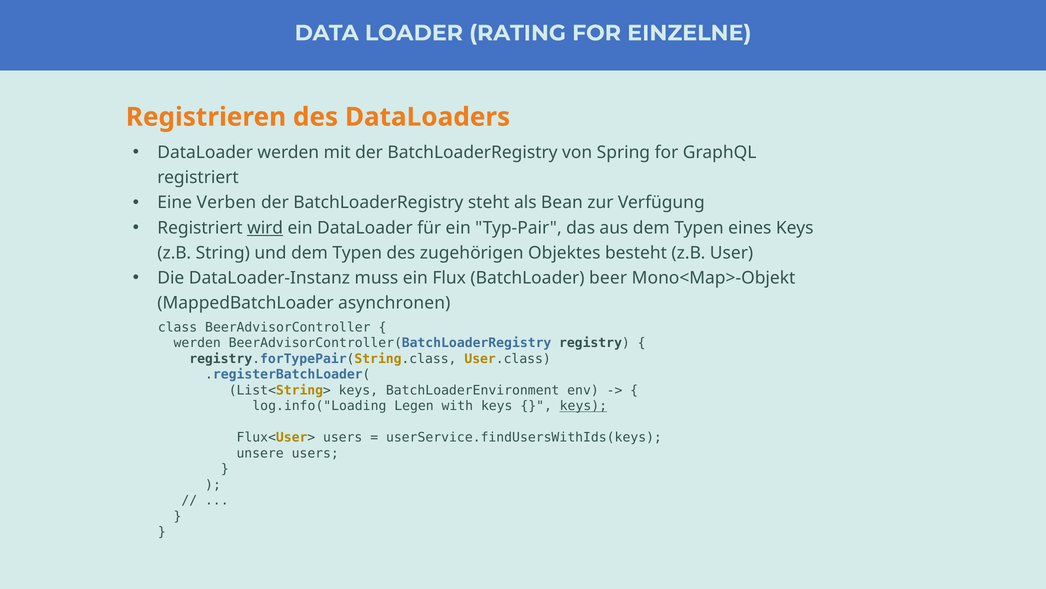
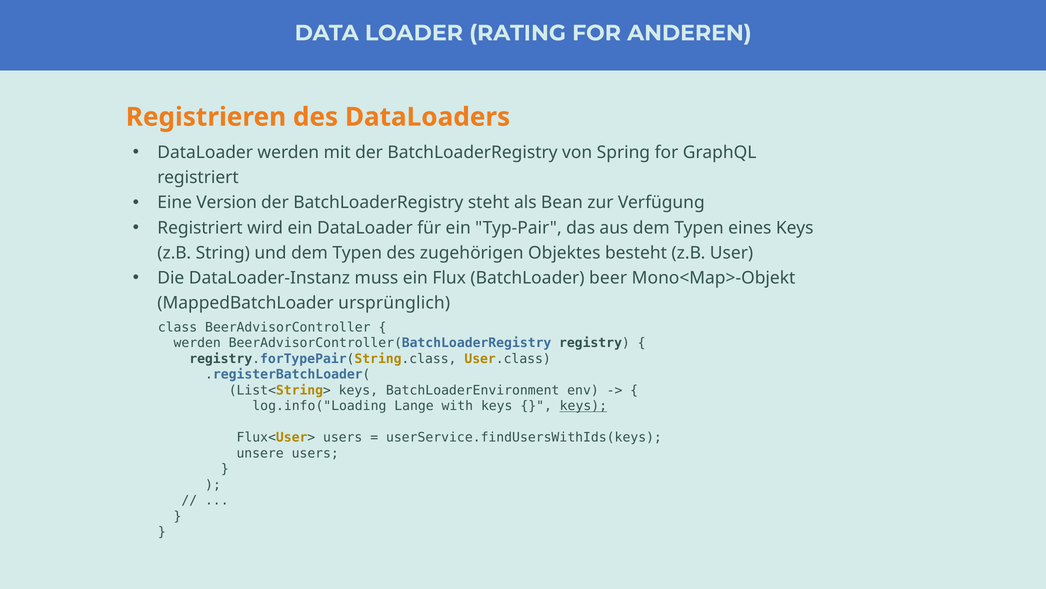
EINZELNE: EINZELNE -> ANDEREN
Verben: Verben -> Version
wird underline: present -> none
asynchronen: asynchronen -> ursprünglich
Legen: Legen -> Lange
